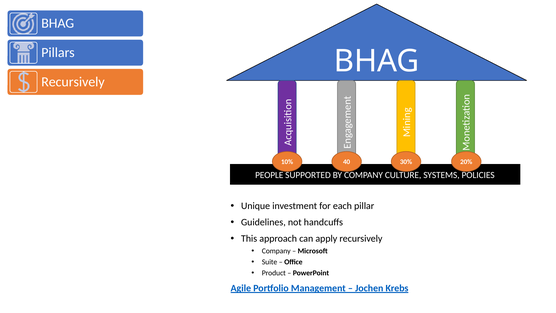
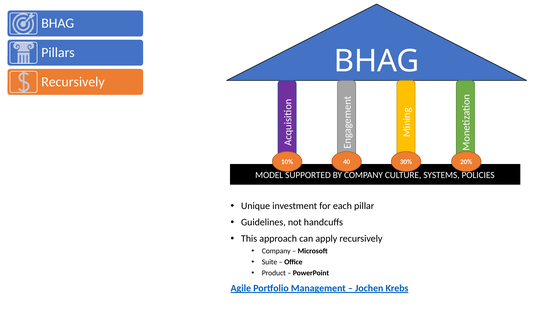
PEOPLE: PEOPLE -> MODEL
